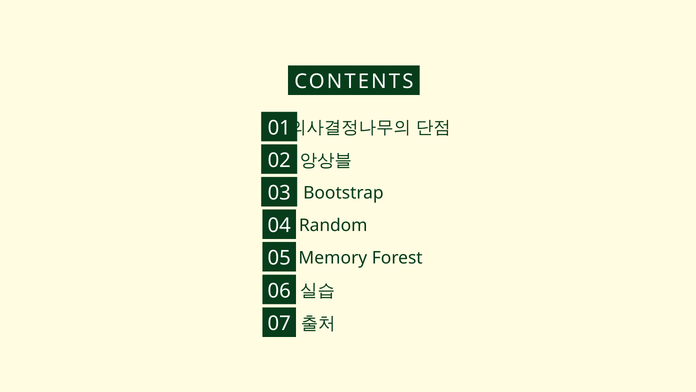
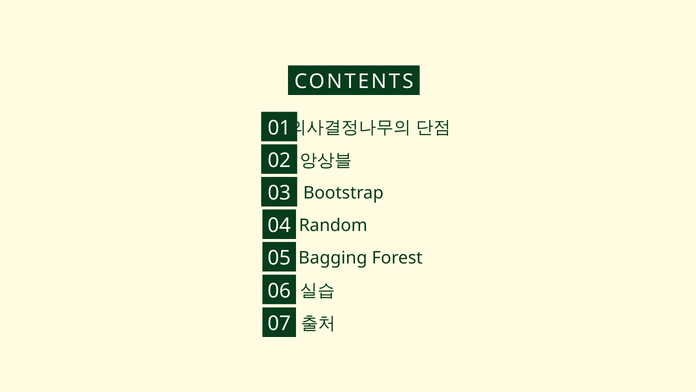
Memory: Memory -> Bagging
